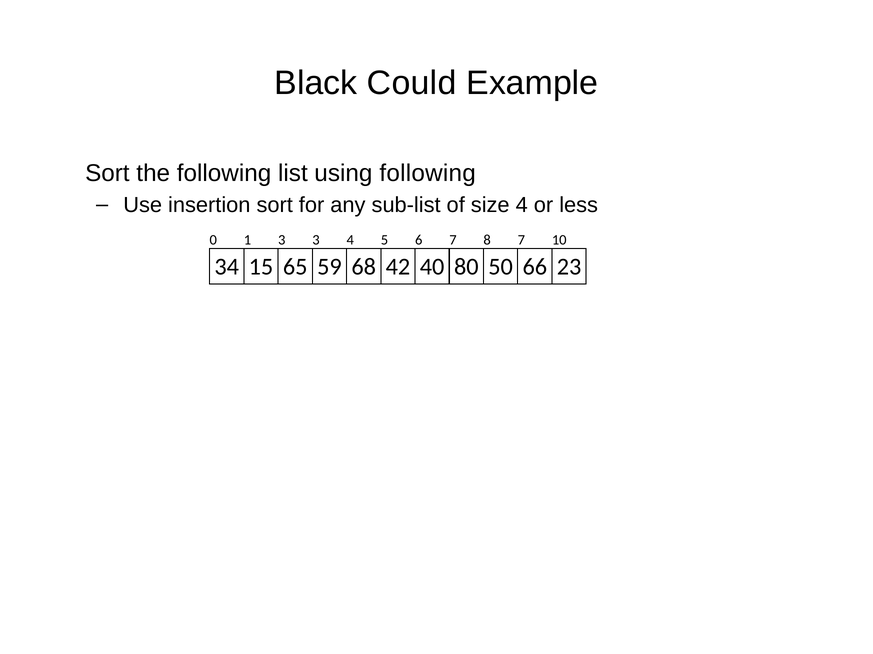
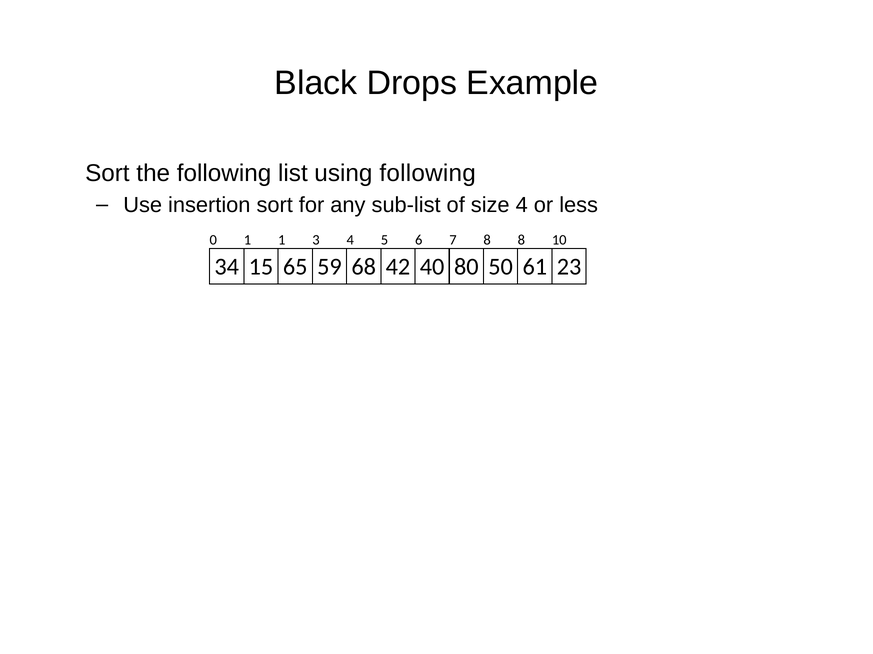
Could: Could -> Drops
1 3: 3 -> 1
8 7: 7 -> 8
66: 66 -> 61
